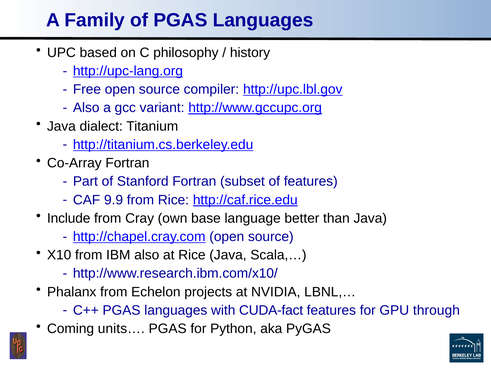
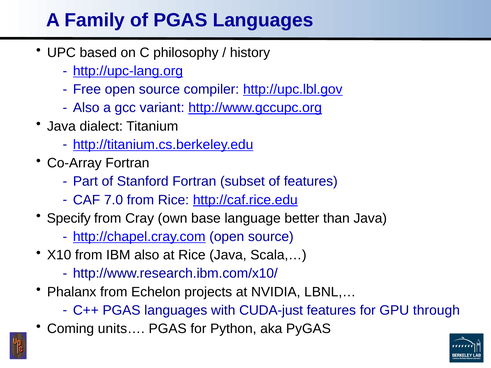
9.9: 9.9 -> 7.0
Include: Include -> Specify
CUDA-fact: CUDA-fact -> CUDA-just
